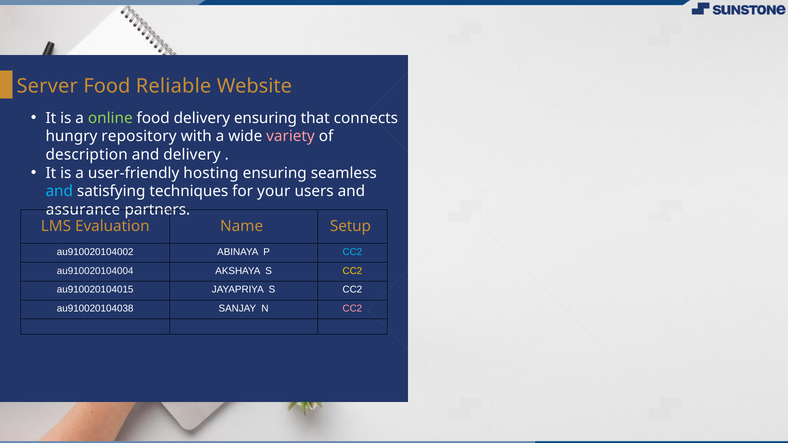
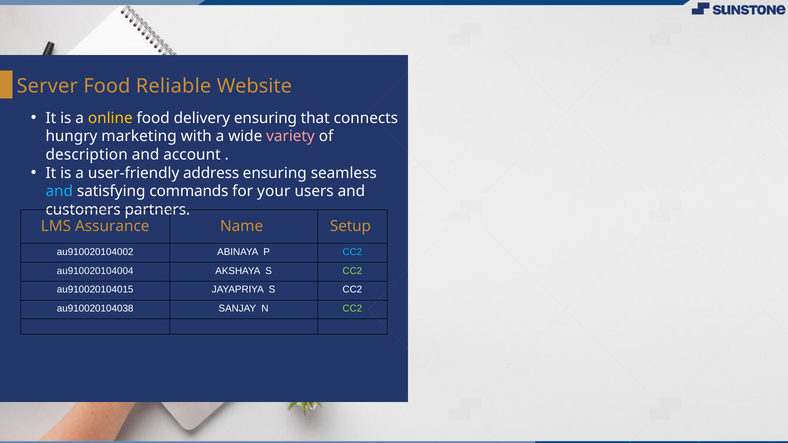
online colour: light green -> yellow
repository: repository -> marketing
and delivery: delivery -> account
hosting: hosting -> address
techniques: techniques -> commands
assurance: assurance -> customers
Evaluation: Evaluation -> Assurance
CC2 at (352, 271) colour: yellow -> light green
CC2 at (352, 309) colour: pink -> light green
